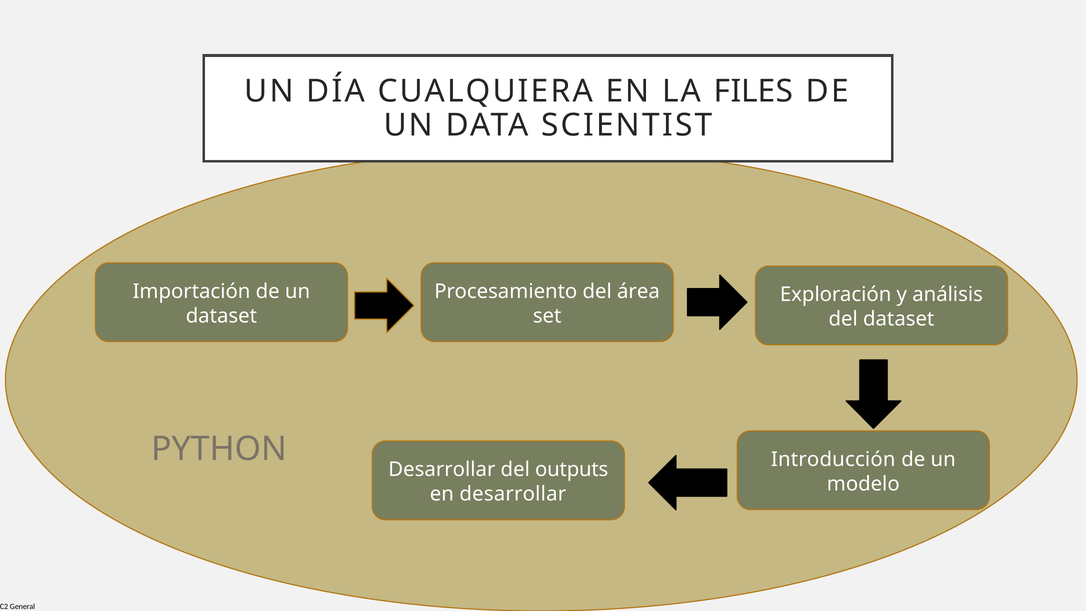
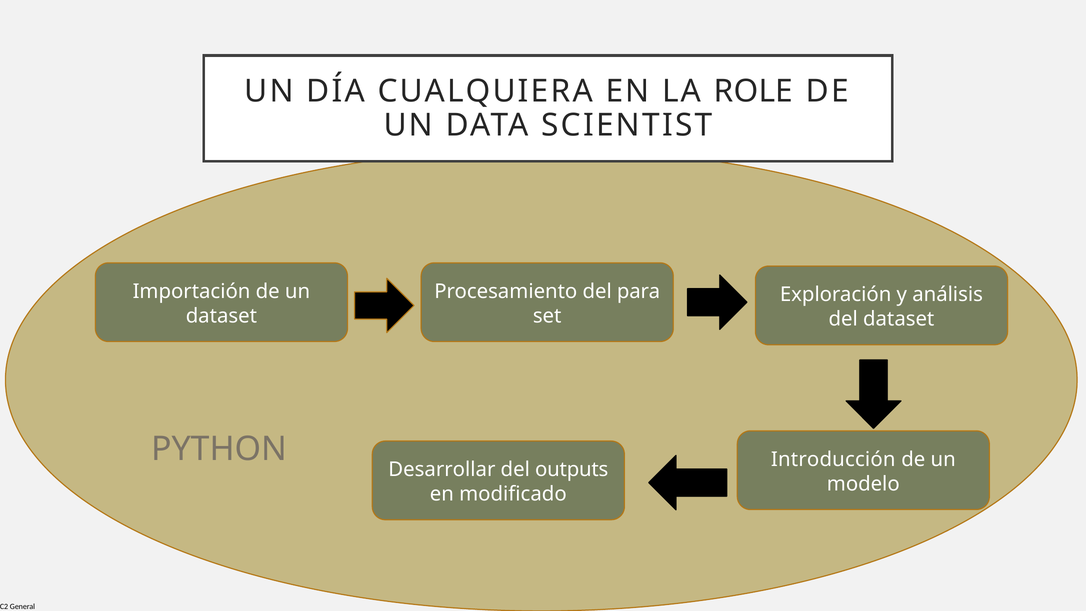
FILES: FILES -> ROLE
área: área -> para
en desarrollar: desarrollar -> modificado
